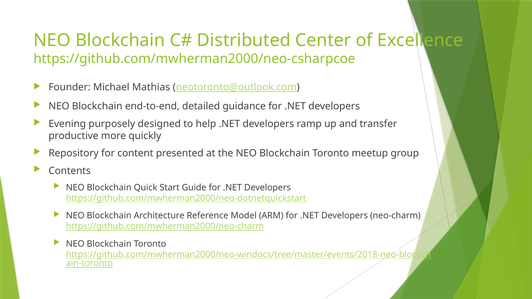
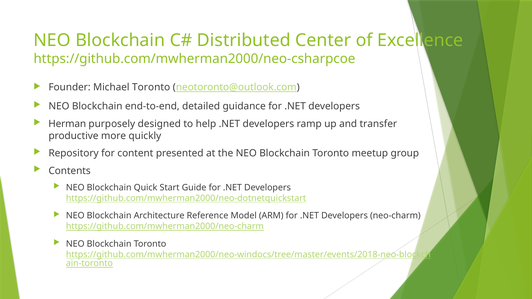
Michael Mathias: Mathias -> Toronto
Evening: Evening -> Herman
